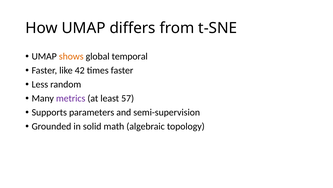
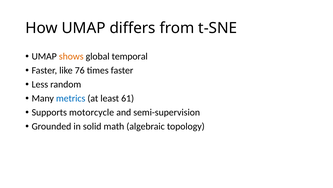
42: 42 -> 76
metrics colour: purple -> blue
57: 57 -> 61
parameters: parameters -> motorcycle
